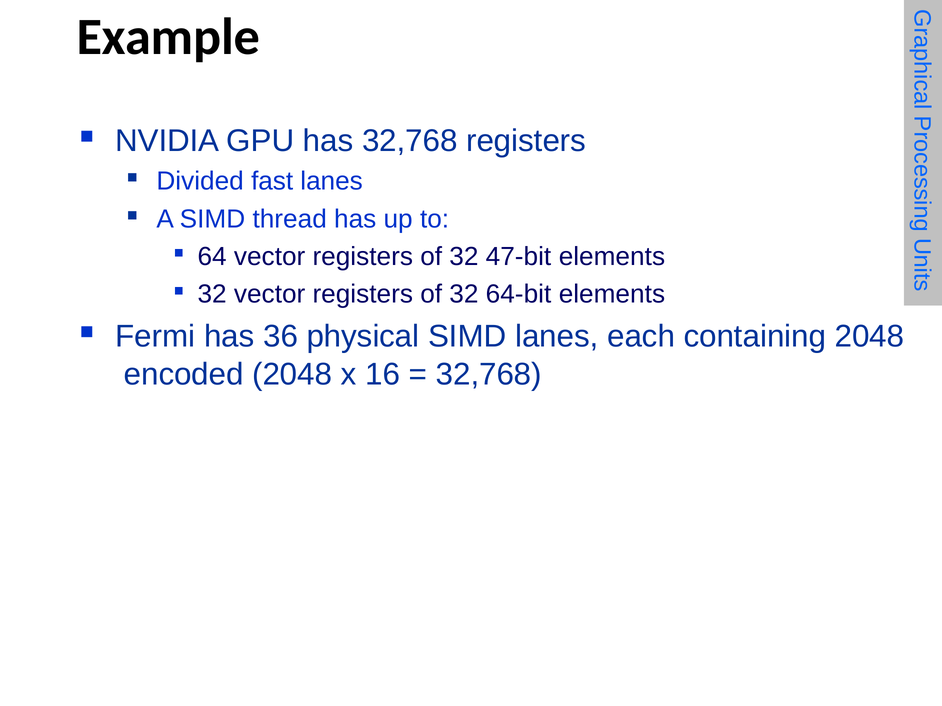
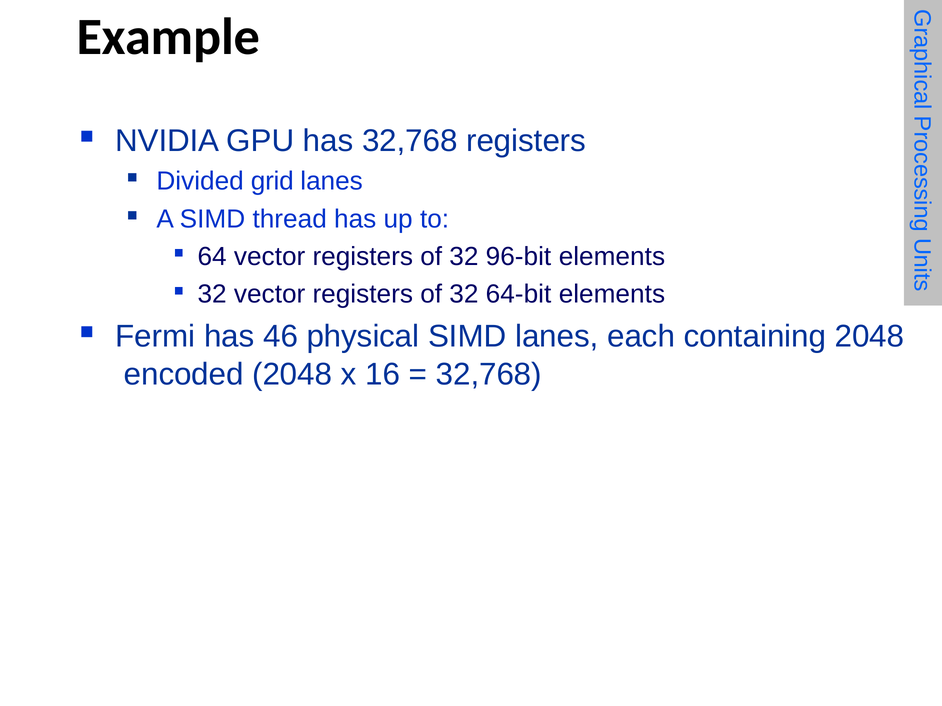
fast: fast -> grid
47-bit: 47-bit -> 96-bit
36: 36 -> 46
